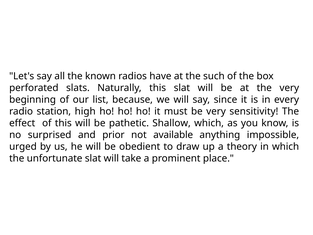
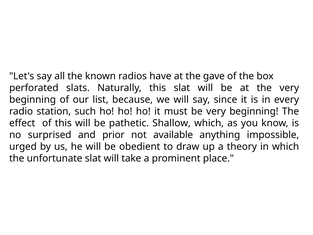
such: such -> gave
high: high -> such
be very sensitivity: sensitivity -> beginning
